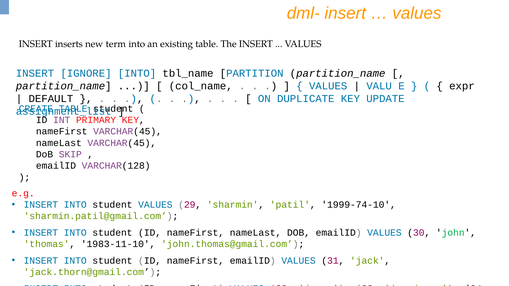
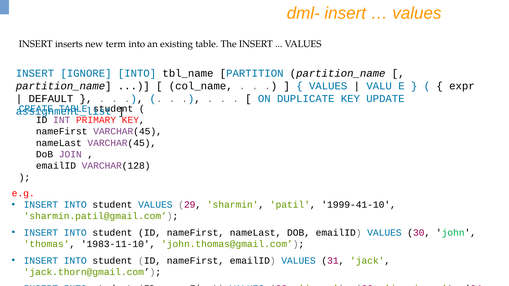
SKIP: SKIP -> JOIN
1999-74-10: 1999-74-10 -> 1999-41-10
